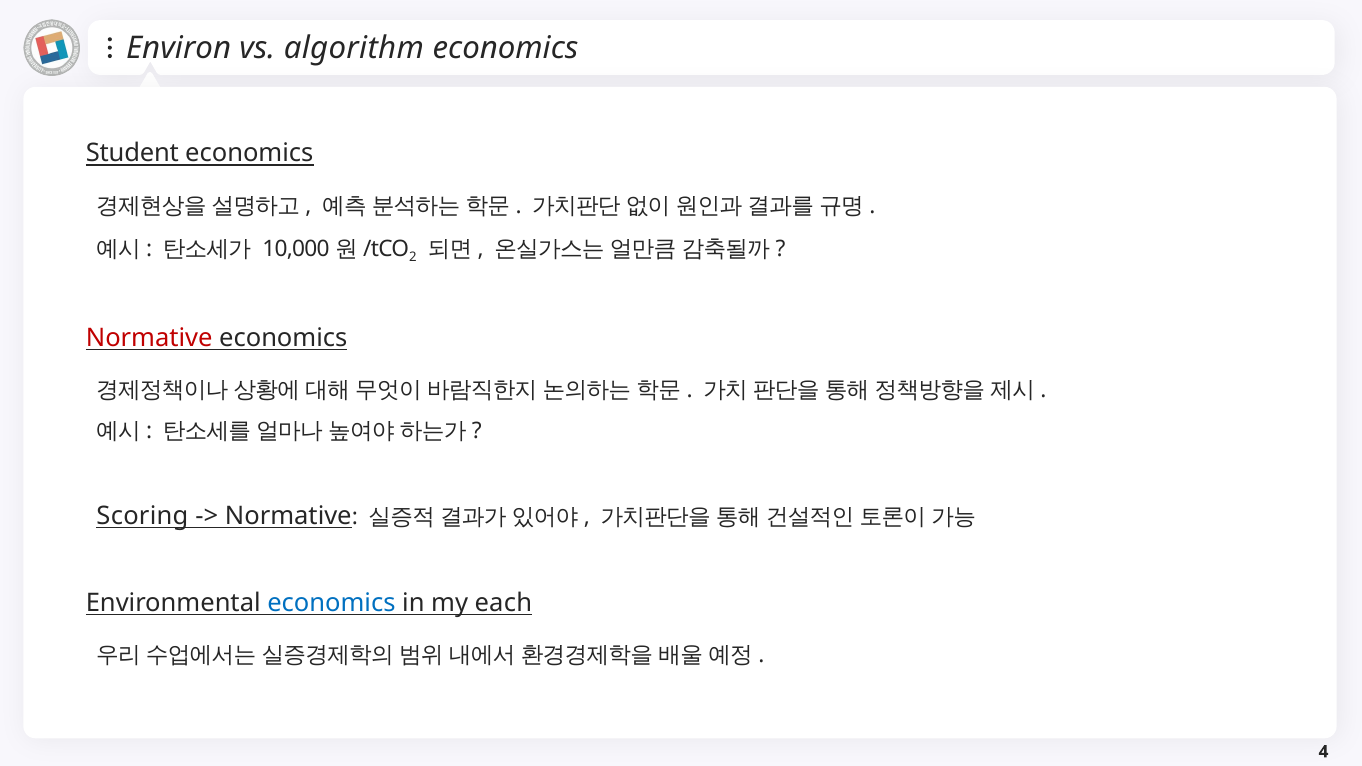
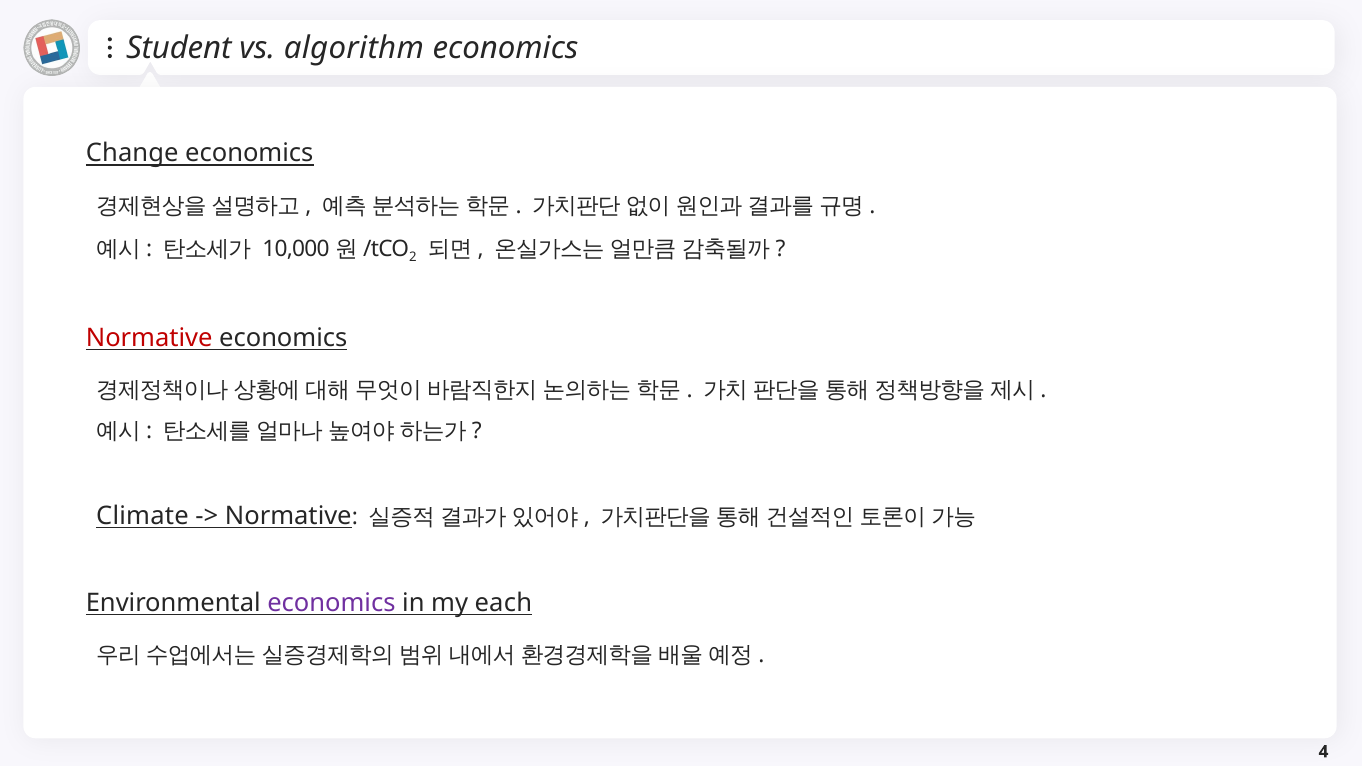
Environ: Environ -> Student
Student: Student -> Change
Scoring: Scoring -> Climate
economics at (331, 603) colour: blue -> purple
